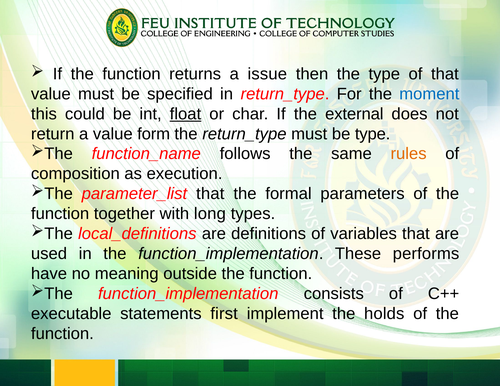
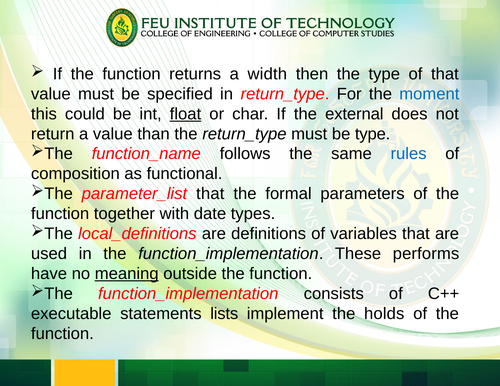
issue: issue -> width
form: form -> than
rules colour: orange -> blue
execution: execution -> functional
long: long -> date
meaning underline: none -> present
first: first -> lists
